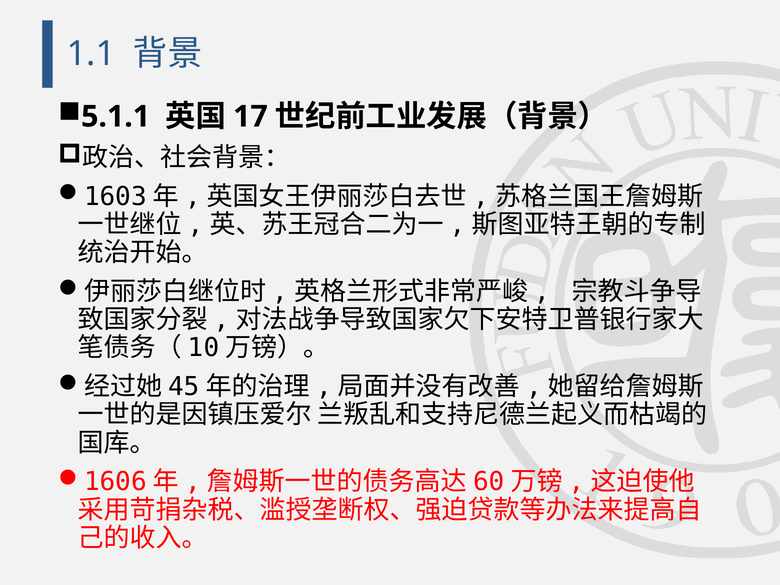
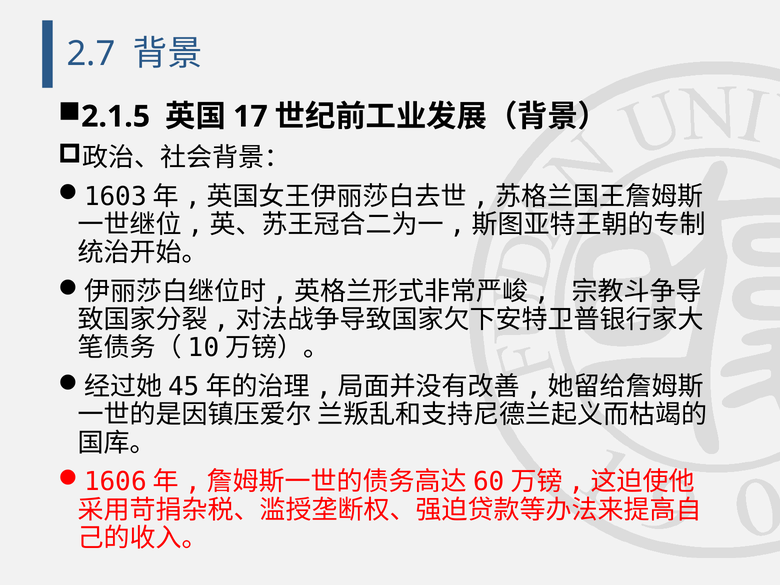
1.1: 1.1 -> 2.7
5.1.1: 5.1.1 -> 2.1.5
